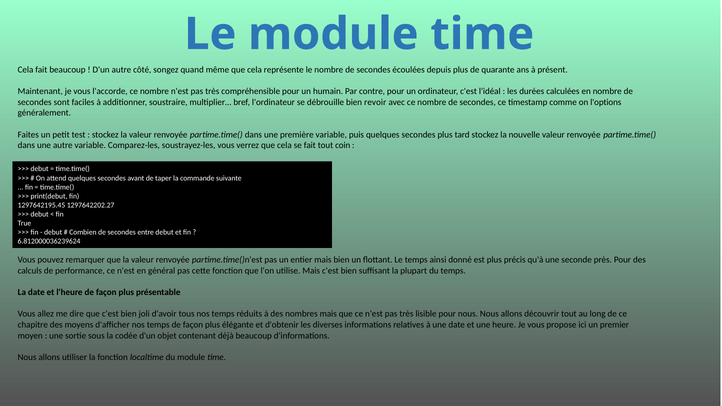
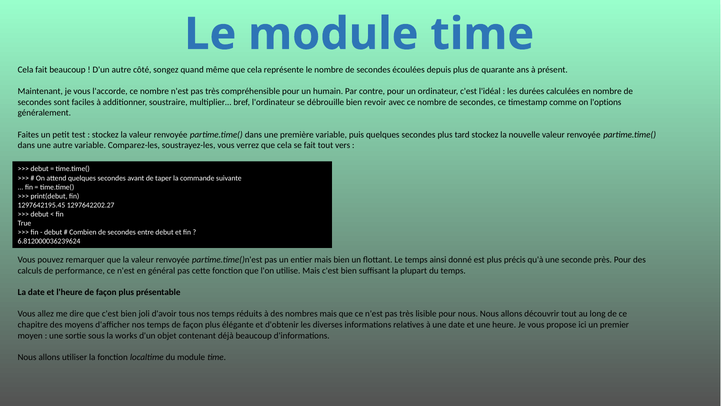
coin: coin -> vers
codée: codée -> works
